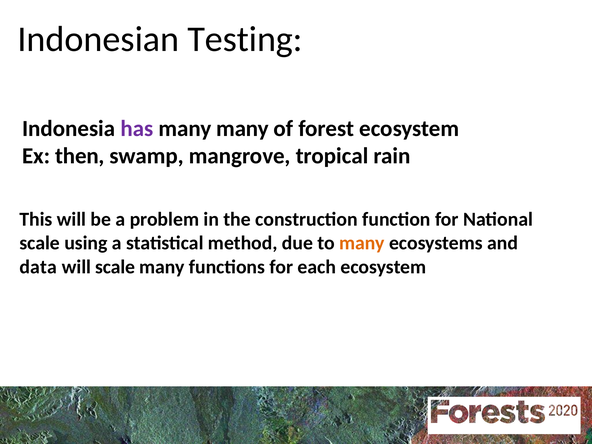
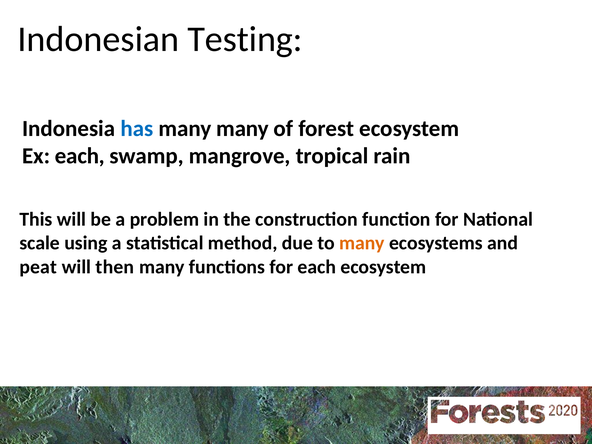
has colour: purple -> blue
Ex then: then -> each
data: data -> peat
will scale: scale -> then
